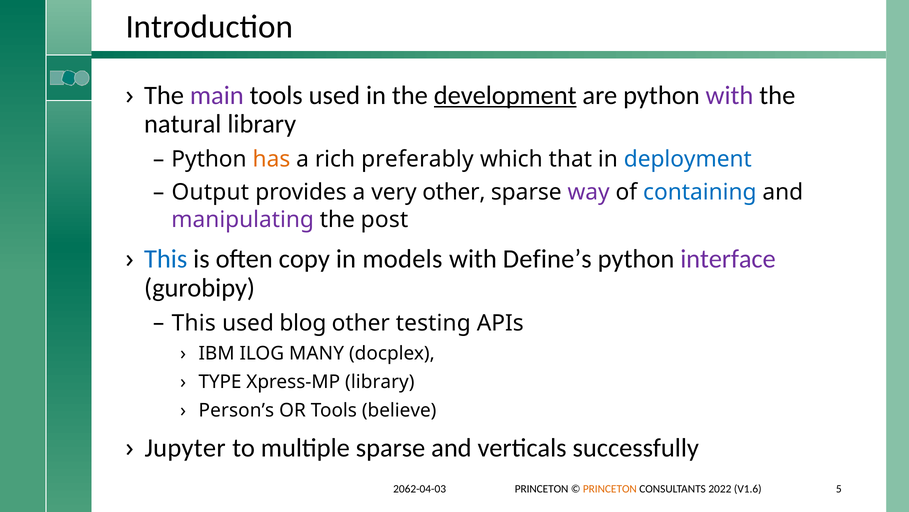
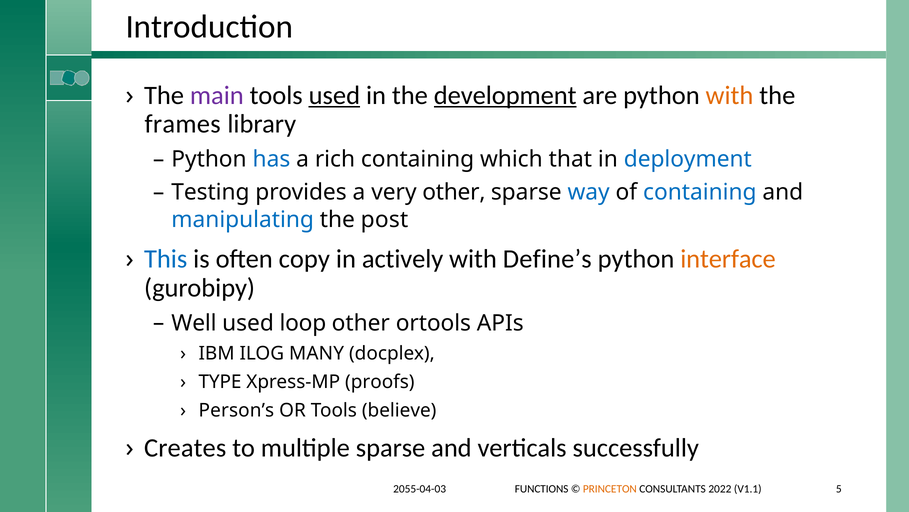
used at (334, 95) underline: none -> present
with at (730, 95) colour: purple -> orange
natural: natural -> frames
has colour: orange -> blue
rich preferably: preferably -> containing
Output: Output -> Testing
way colour: purple -> blue
manipulating colour: purple -> blue
models: models -> actively
interface colour: purple -> orange
This at (194, 323): This -> Well
blog: blog -> loop
testing: testing -> ortools
Xpress-MP library: library -> proofs
Jupyter: Jupyter -> Creates
PRINCETON at (542, 488): PRINCETON -> FUNCTIONS
V1.6: V1.6 -> V1.1
2062-04-03: 2062-04-03 -> 2055-04-03
